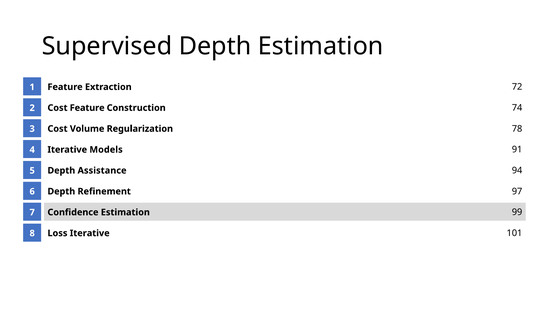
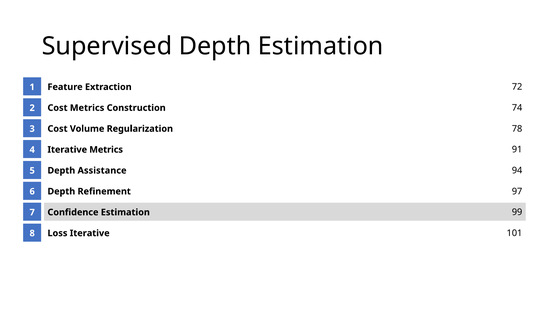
Cost Feature: Feature -> Metrics
Iterative Models: Models -> Metrics
